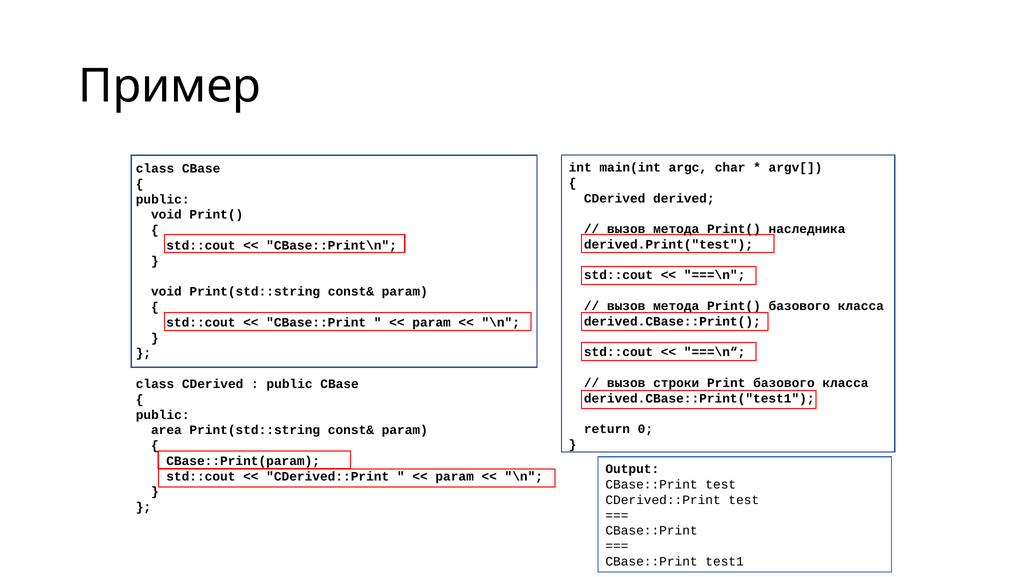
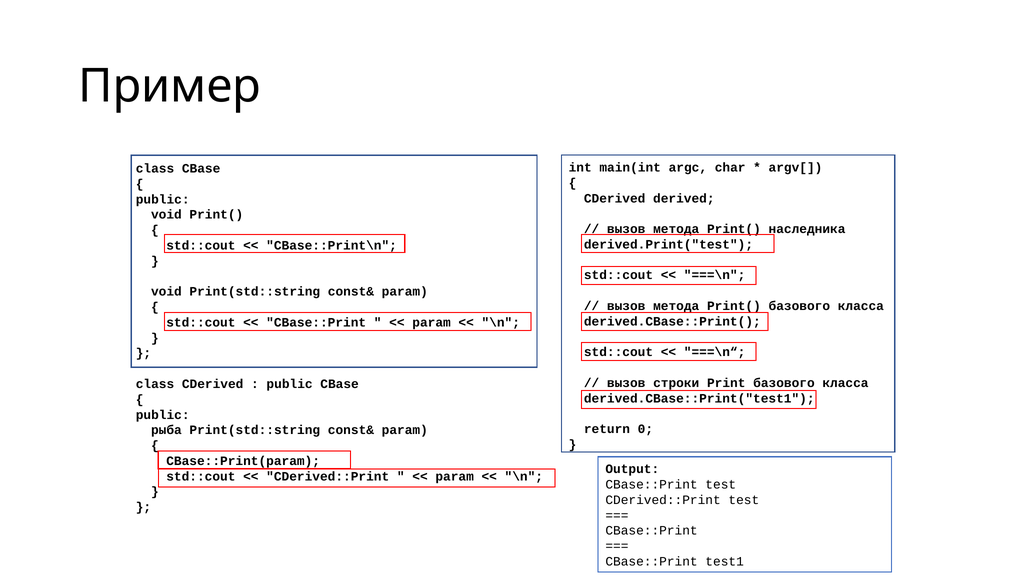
area: area -> рыба
